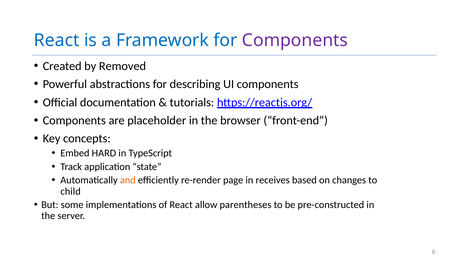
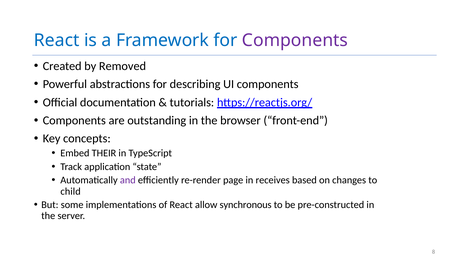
placeholder: placeholder -> outstanding
HARD: HARD -> THEIR
and colour: orange -> purple
parentheses: parentheses -> synchronous
